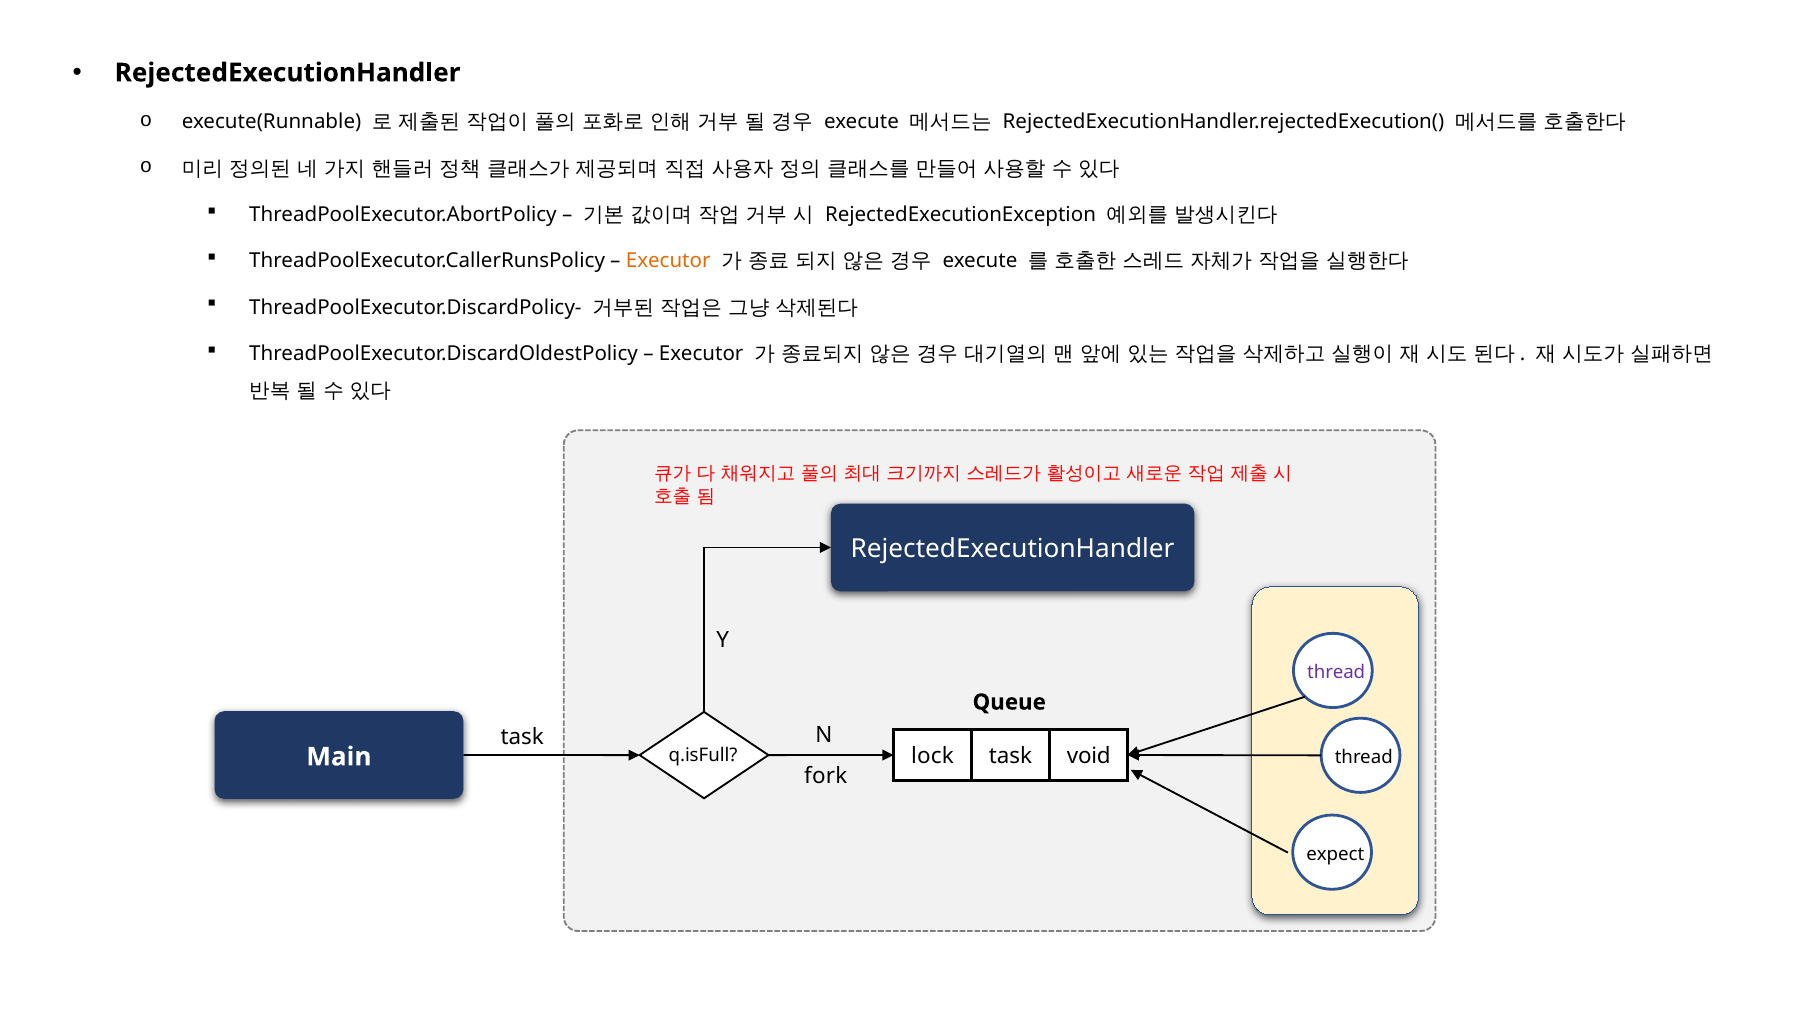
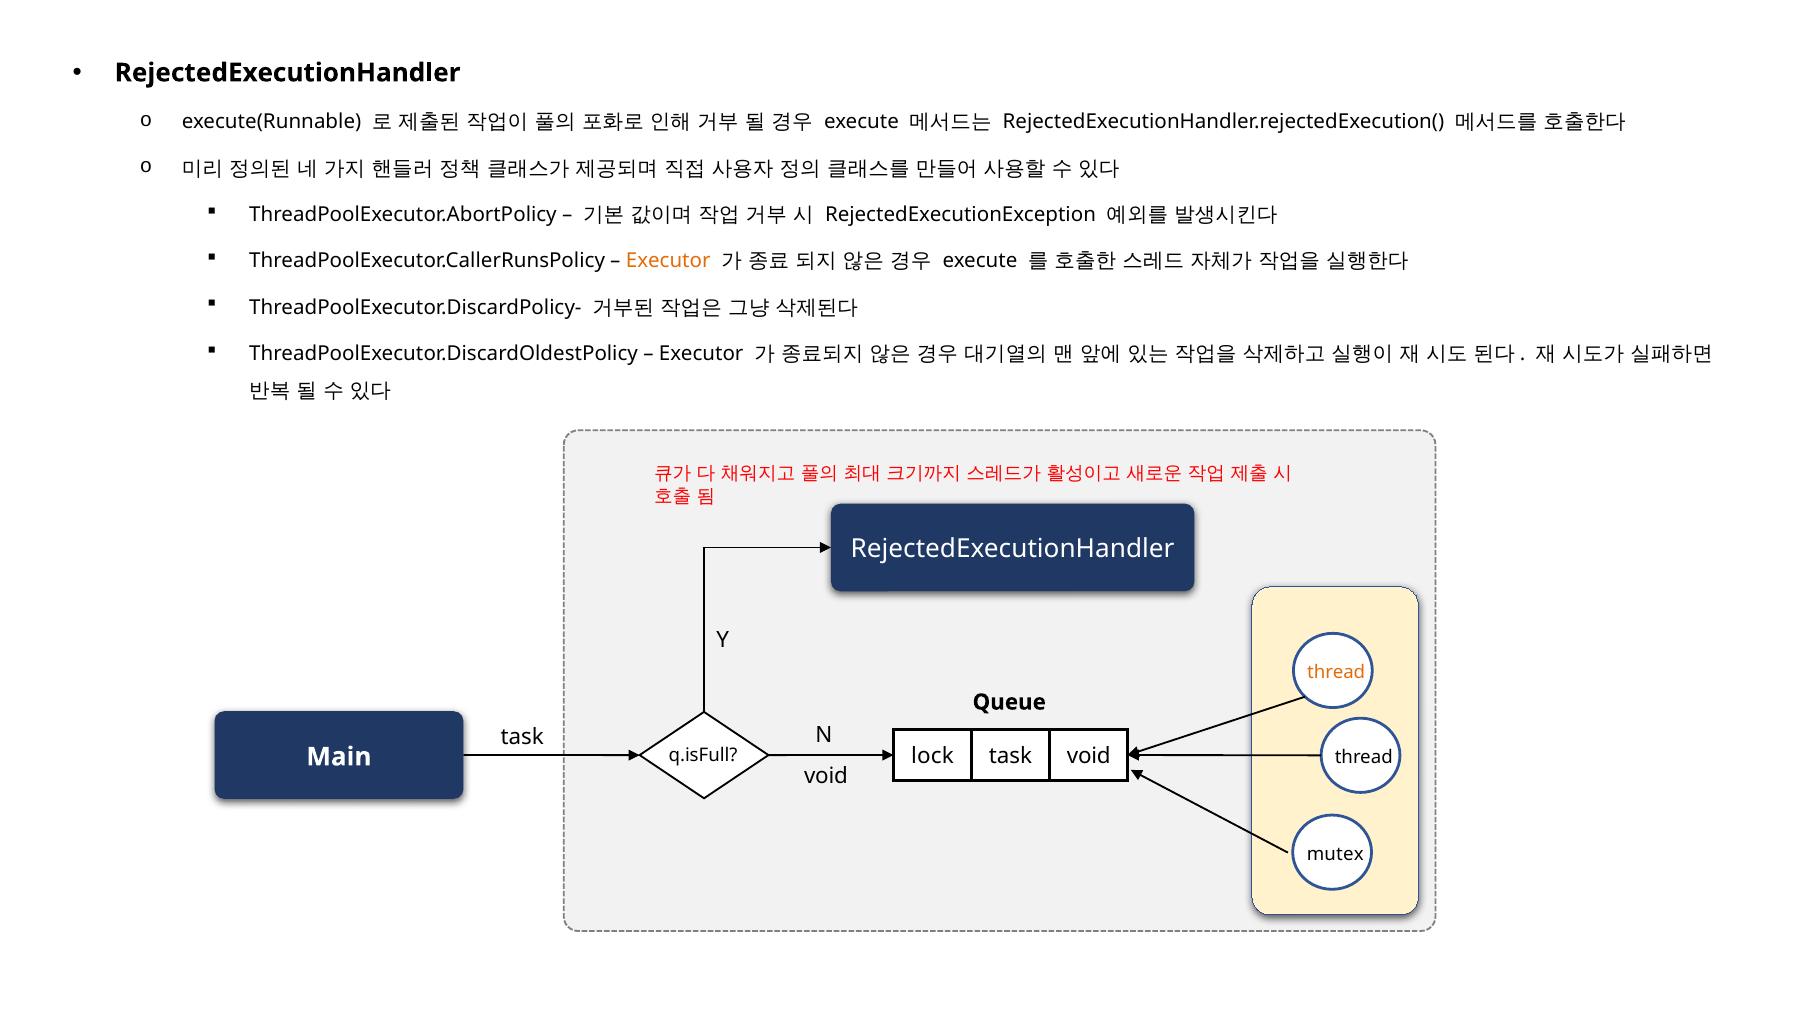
thread at (1336, 672) colour: purple -> orange
fork at (826, 775): fork -> void
expect: expect -> mutex
